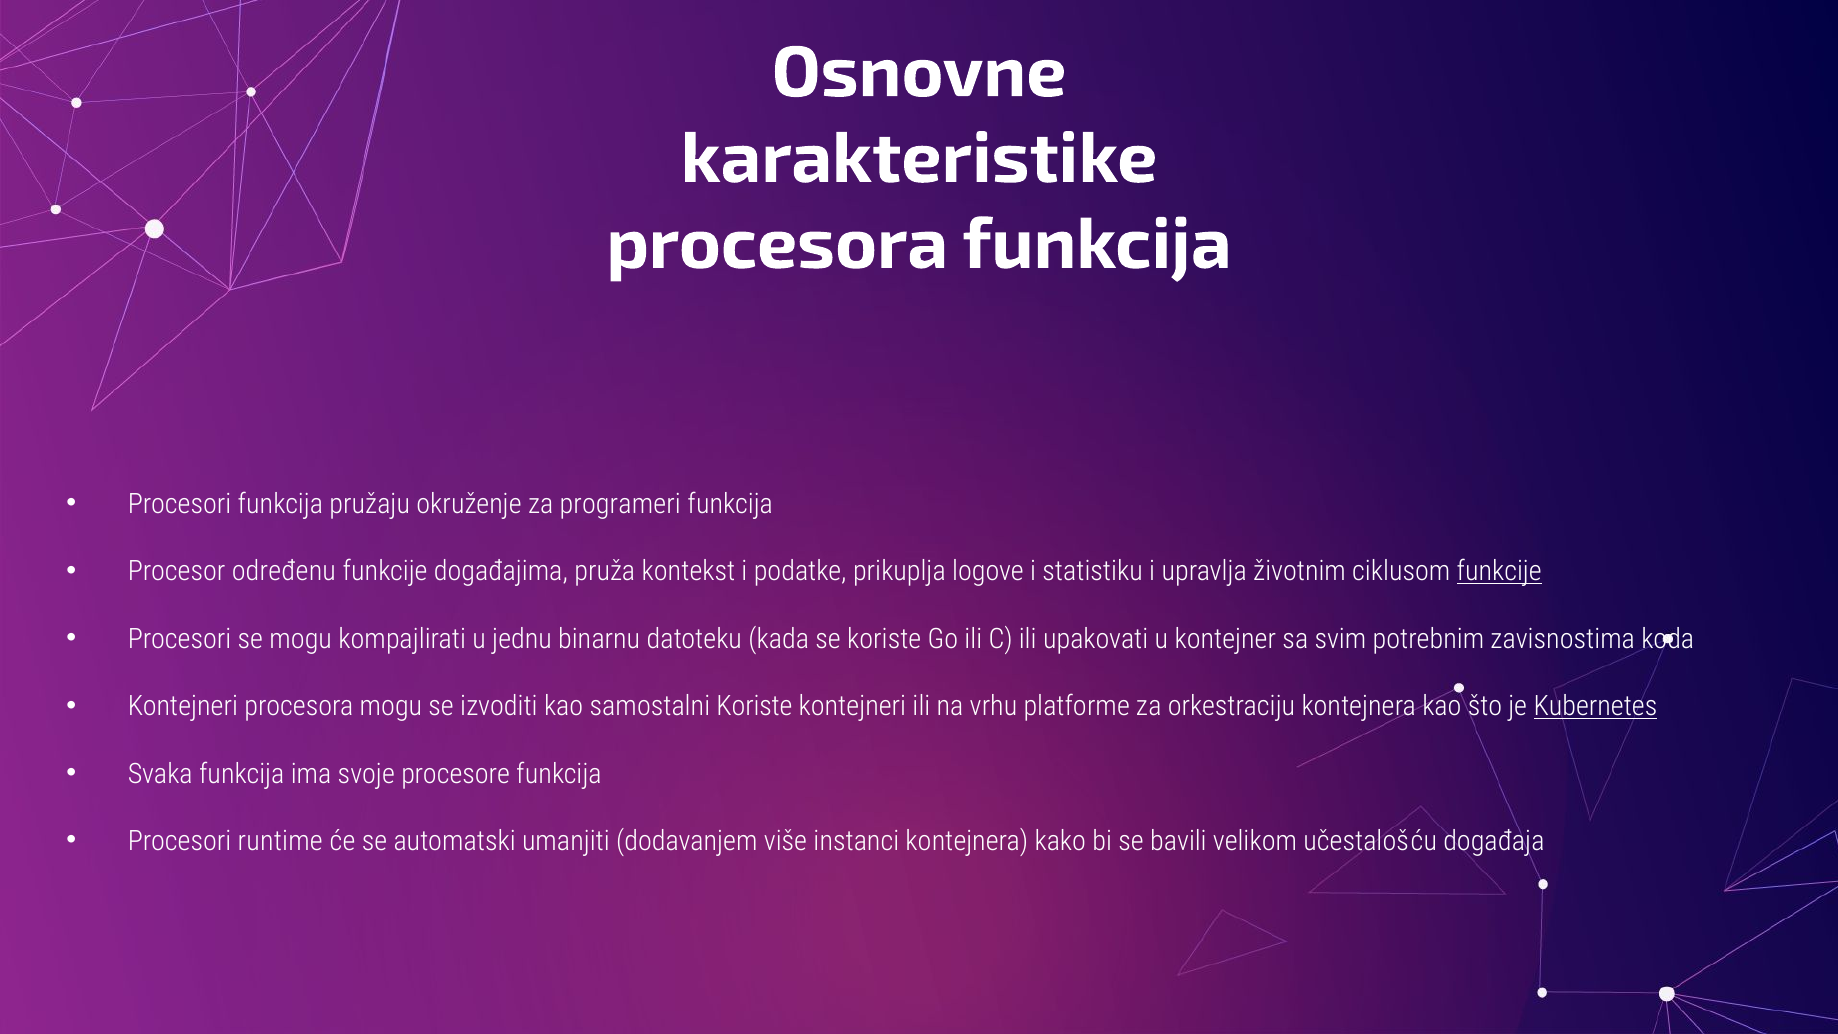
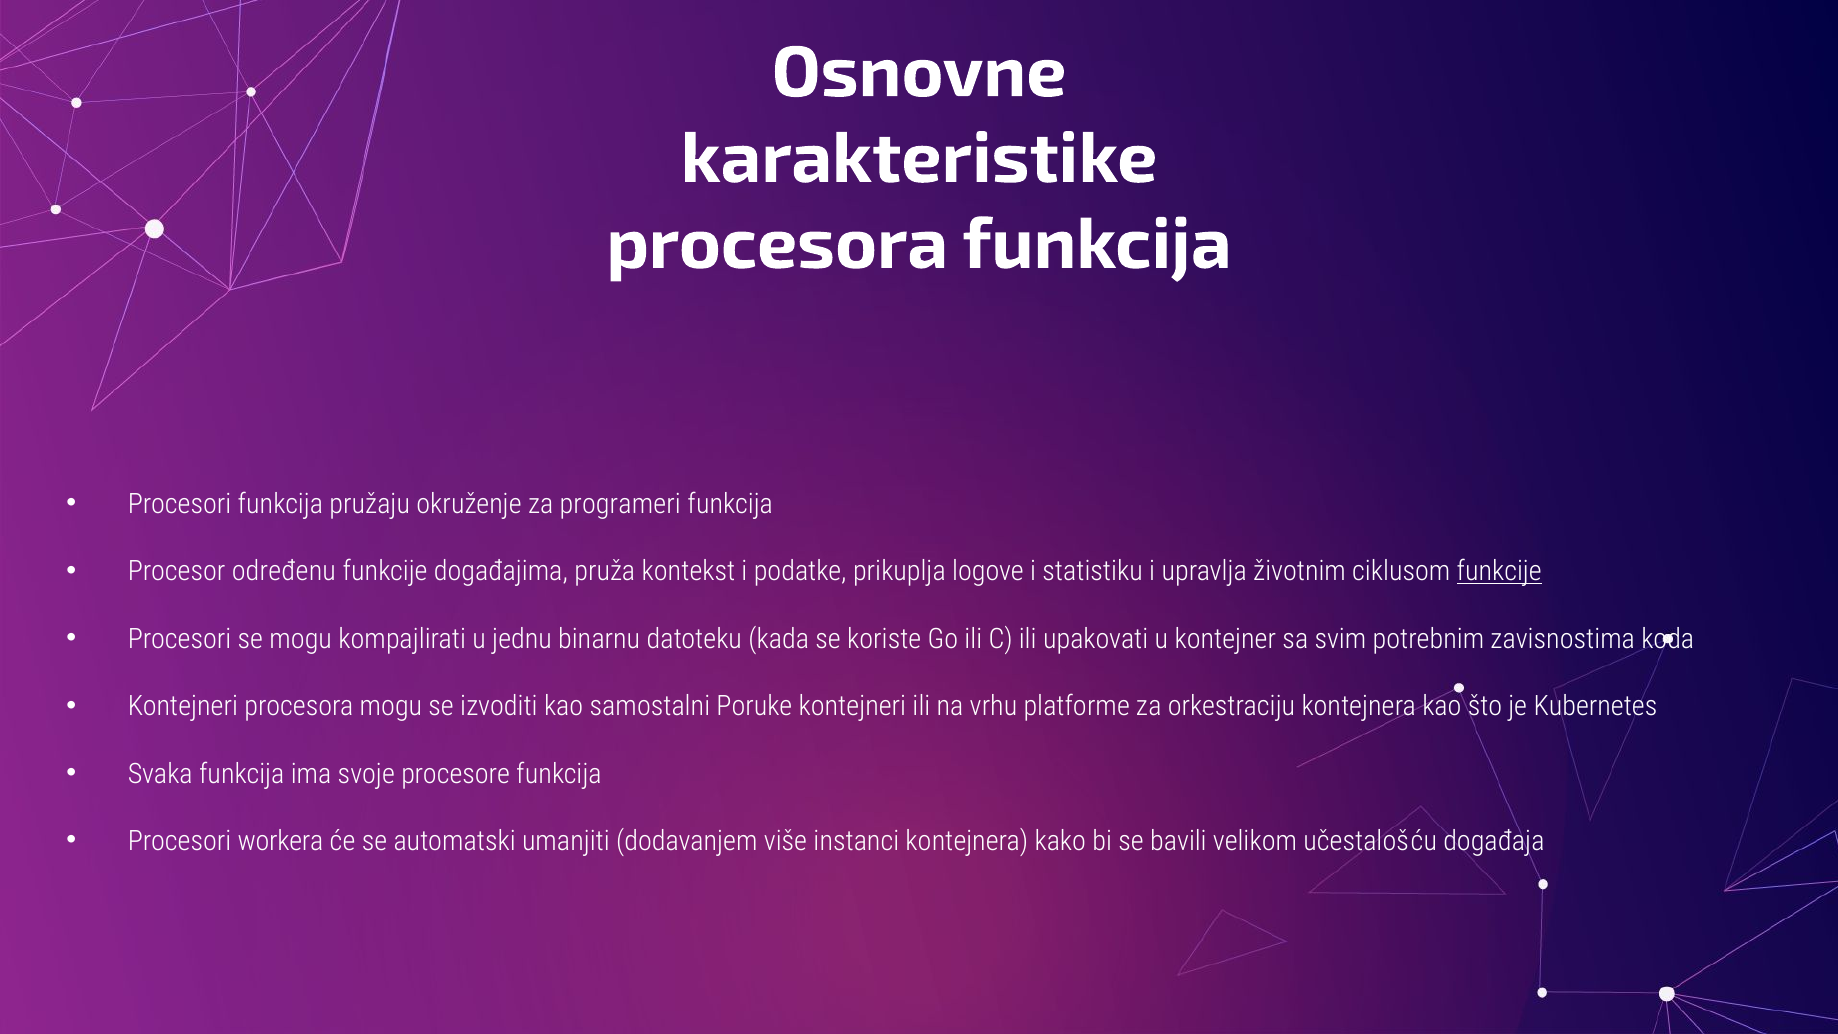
samostalni Koriste: Koriste -> Poruke
Kubernetes underline: present -> none
runtime: runtime -> workera
